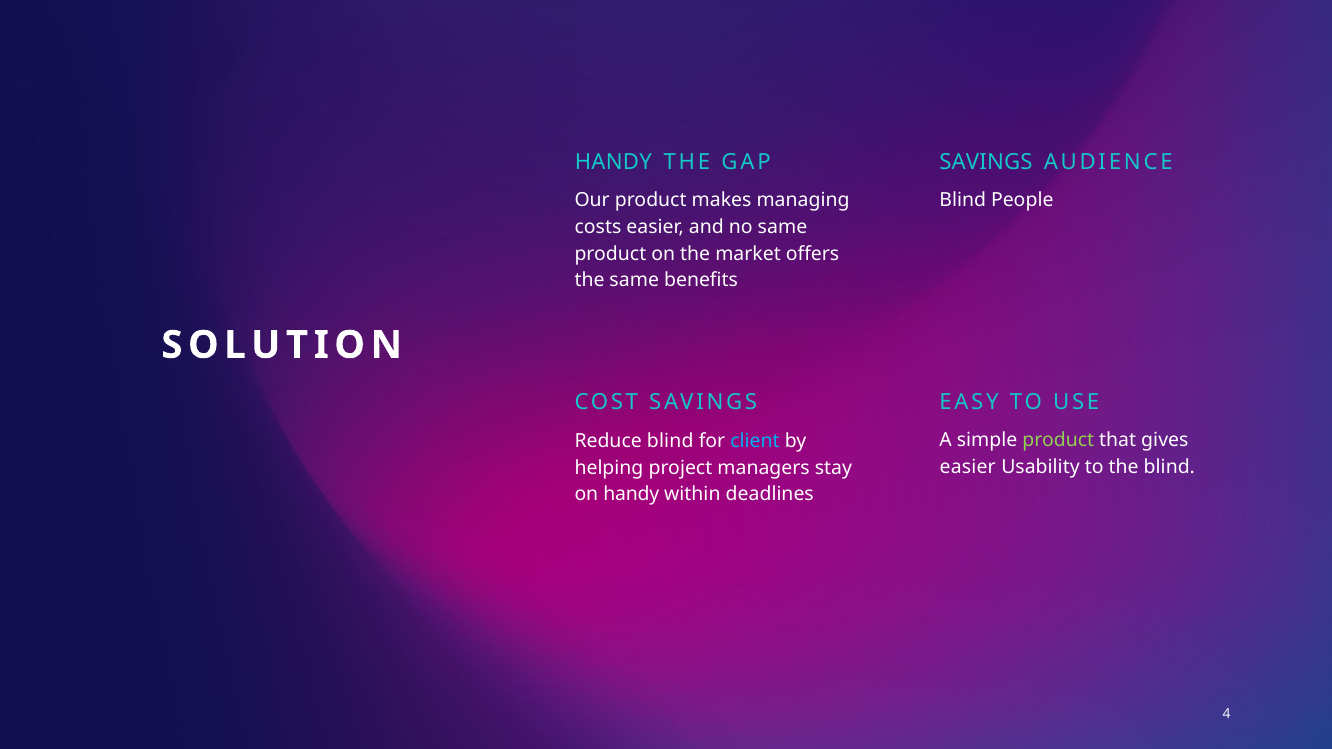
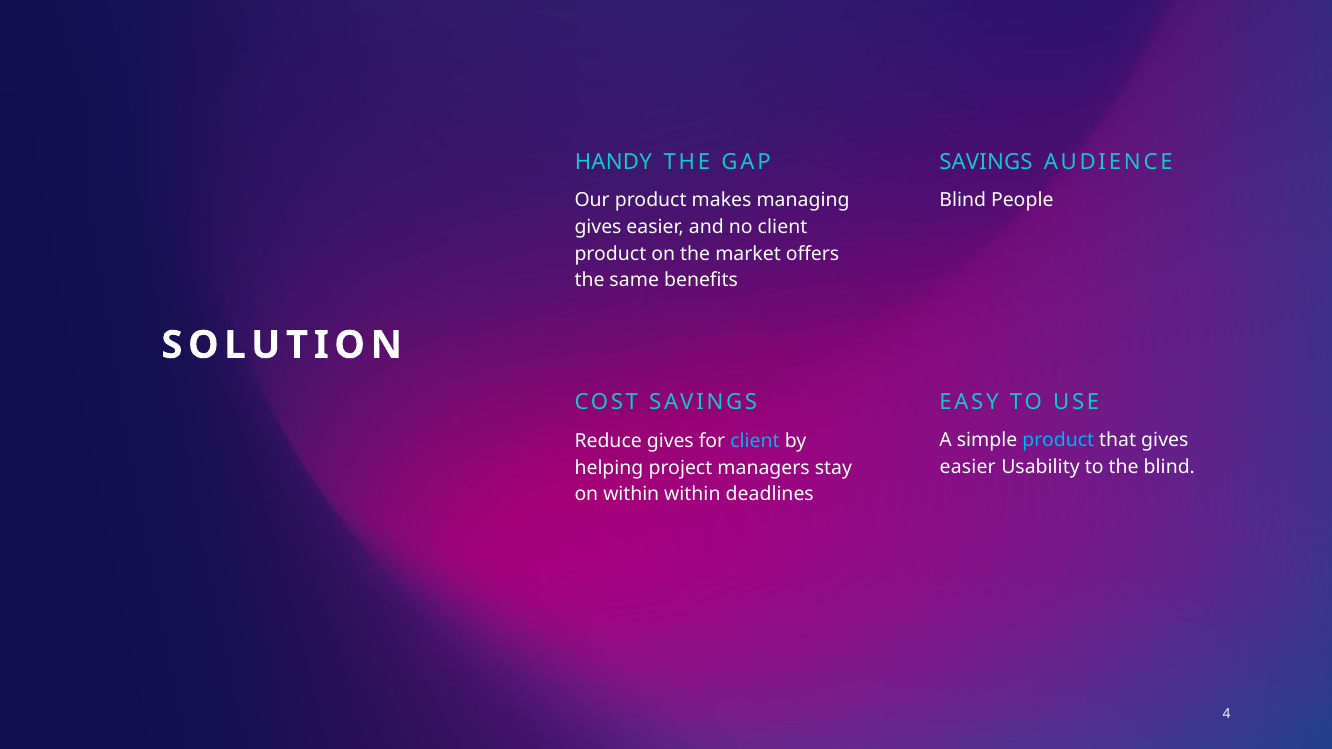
costs at (598, 227): costs -> gives
no same: same -> client
product at (1058, 441) colour: light green -> light blue
Reduce blind: blind -> gives
on handy: handy -> within
